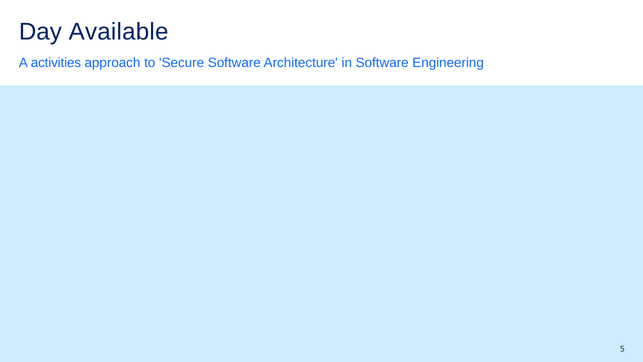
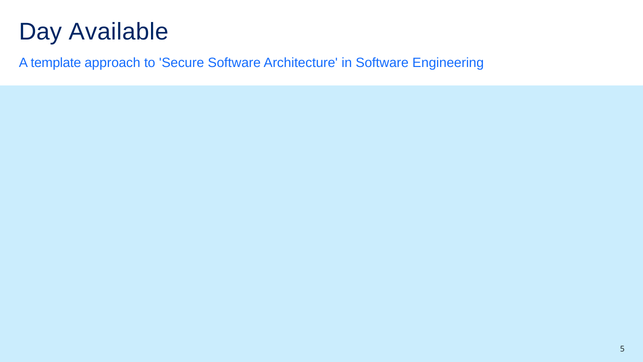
activities: activities -> template
